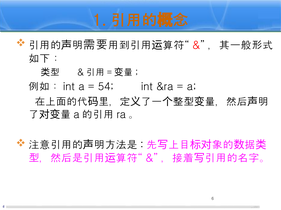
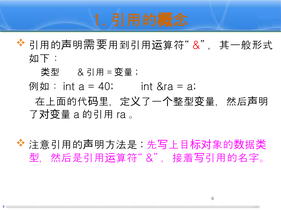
54: 54 -> 40
